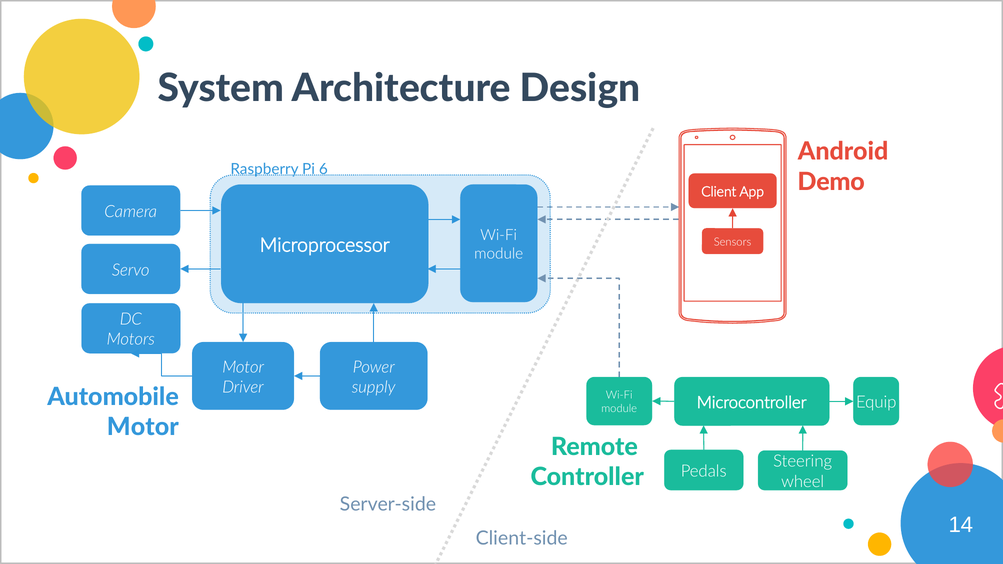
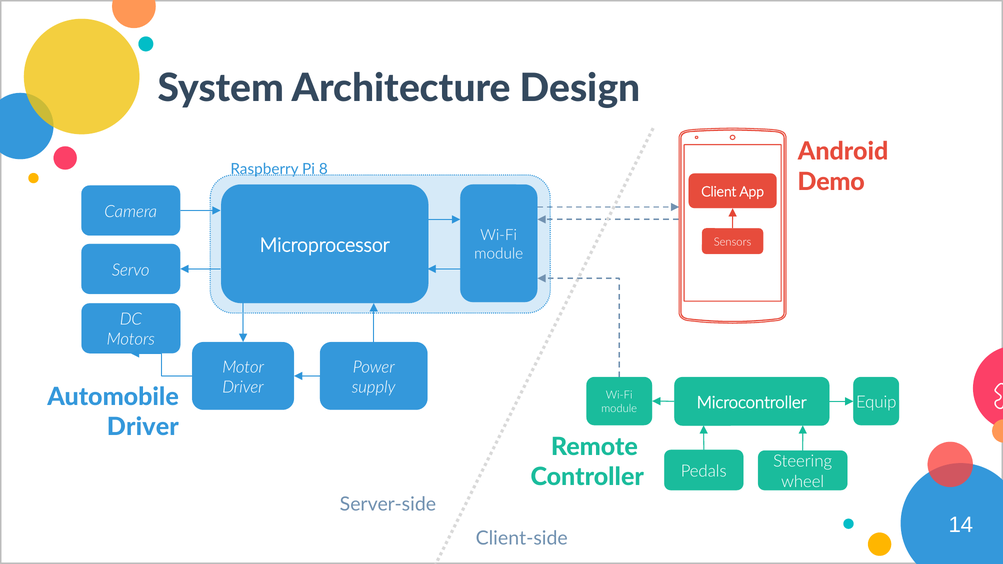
6: 6 -> 8
Motor at (143, 427): Motor -> Driver
